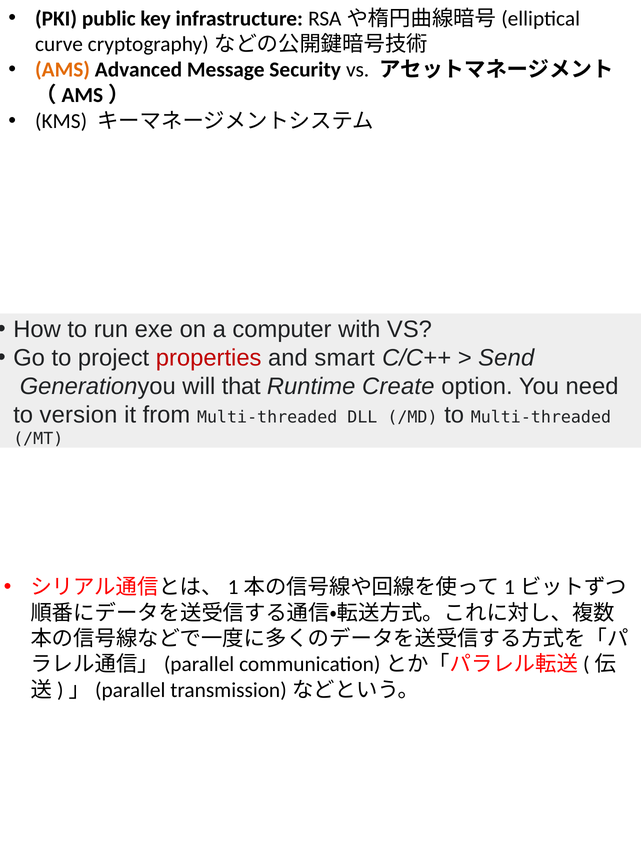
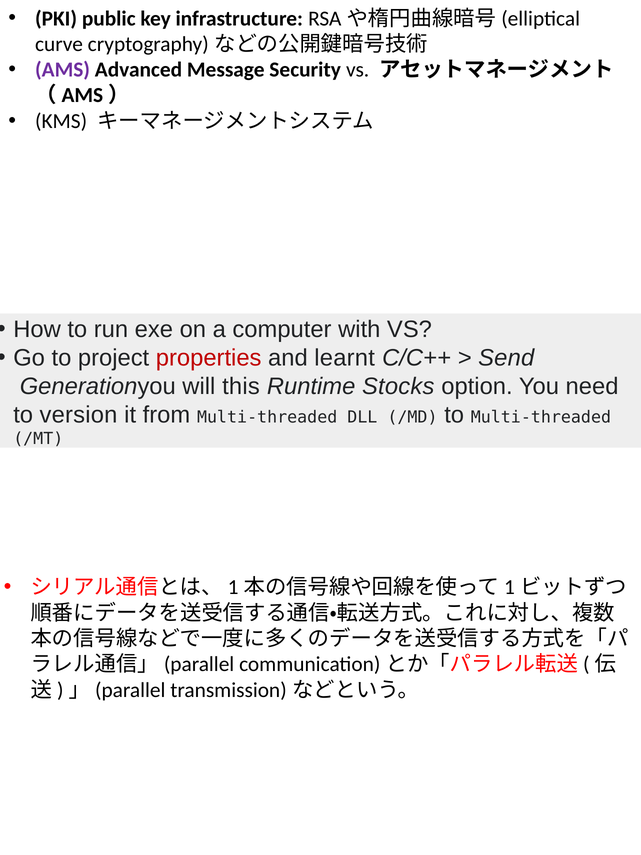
AMS colour: orange -> purple
smart: smart -> learnt
that: that -> this
Create: Create -> Stocks
